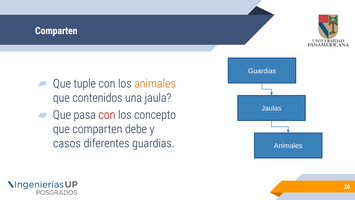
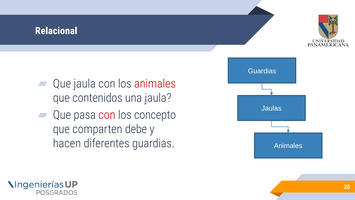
Comparten at (56, 31): Comparten -> Relacional
Que tuple: tuple -> jaula
animales at (155, 84) colour: orange -> red
casos: casos -> hacen
